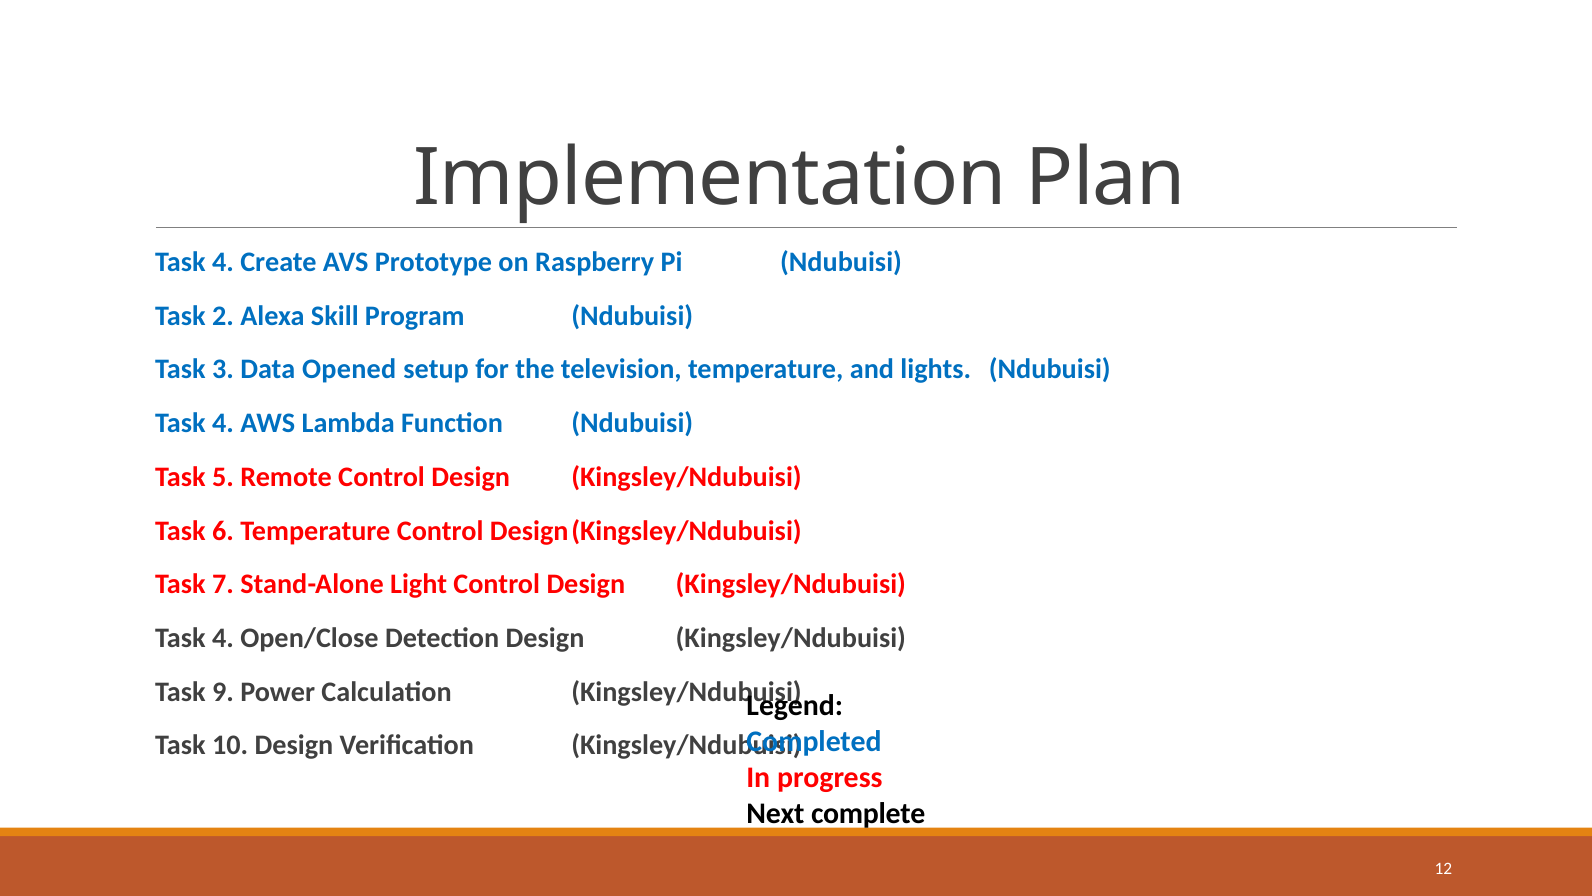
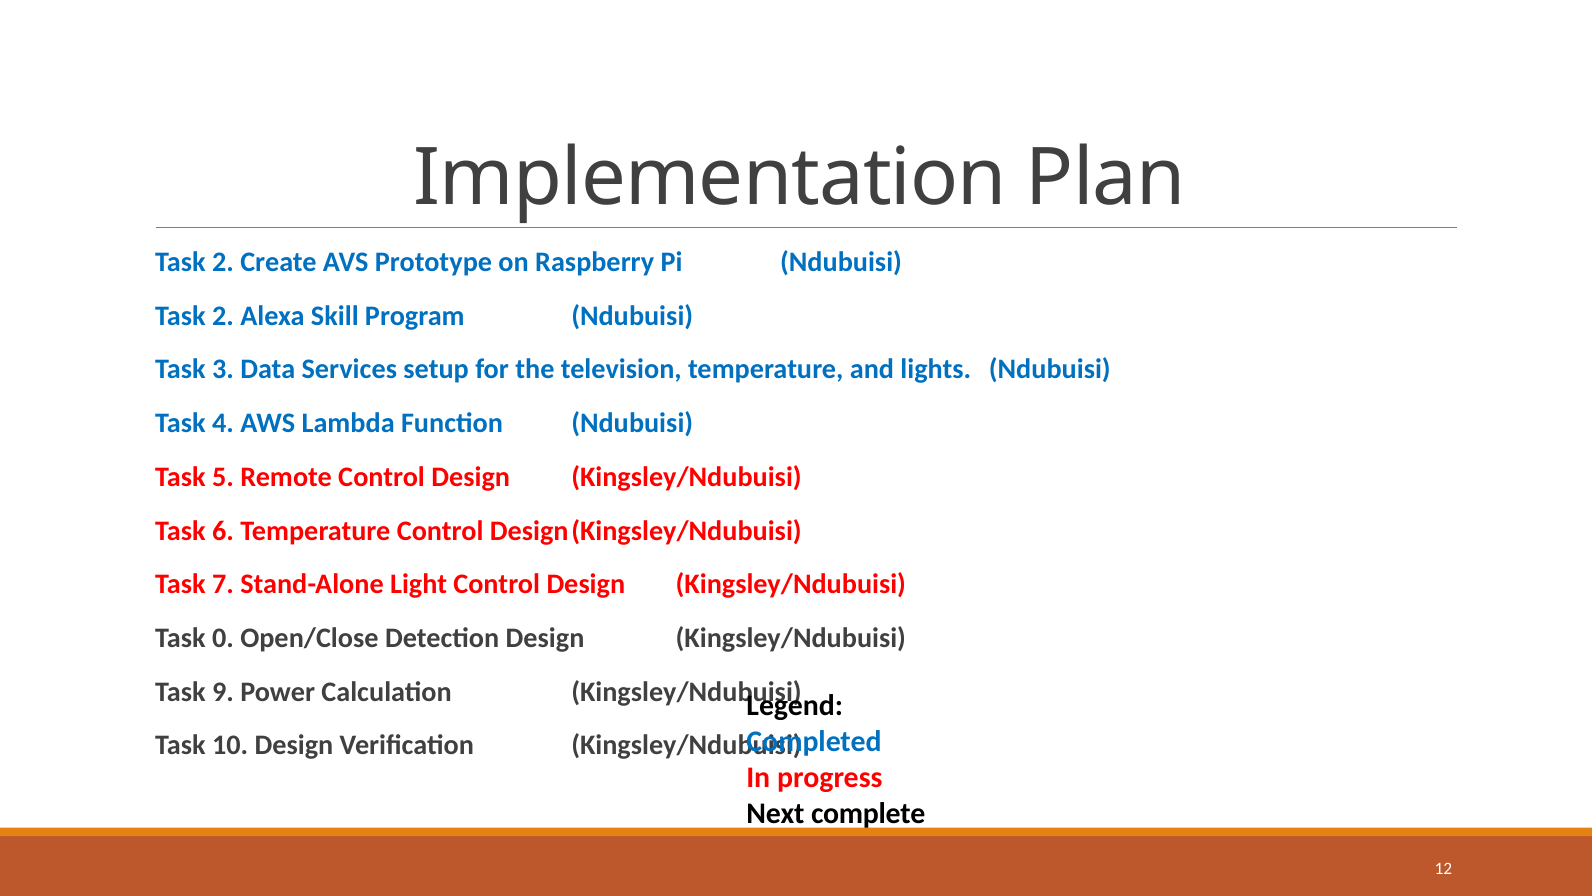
4 at (223, 262): 4 -> 2
Opened: Opened -> Services
4 at (223, 638): 4 -> 0
